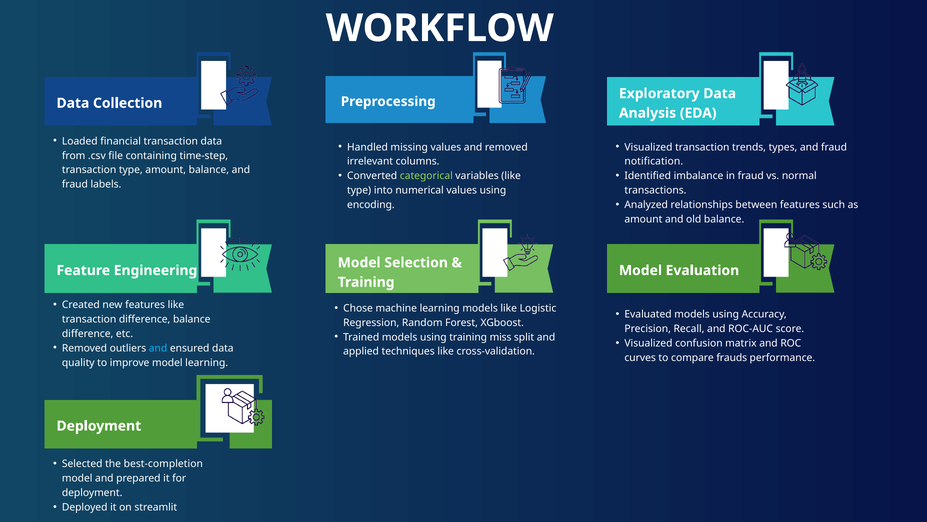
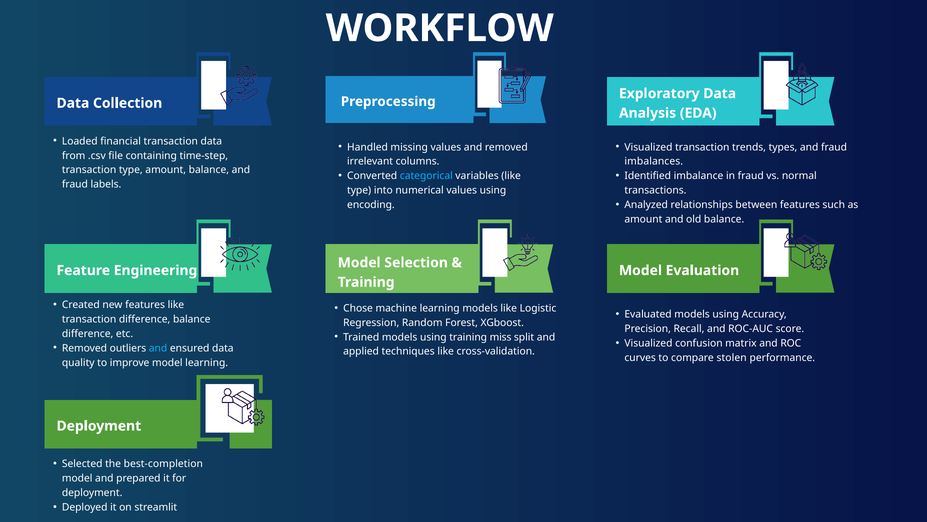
notification: notification -> imbalances
categorical colour: light green -> light blue
frauds: frauds -> stolen
